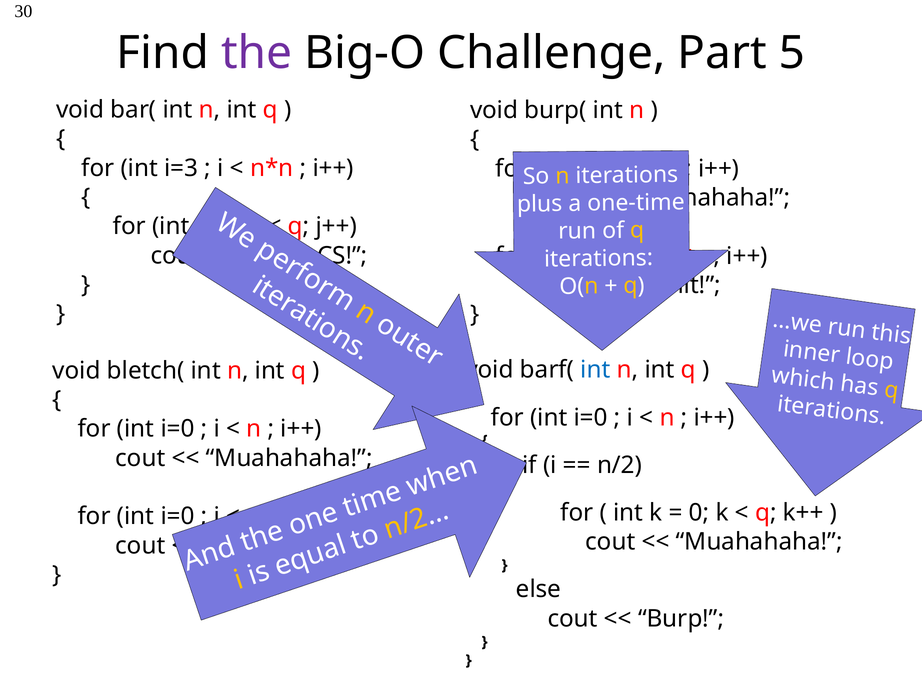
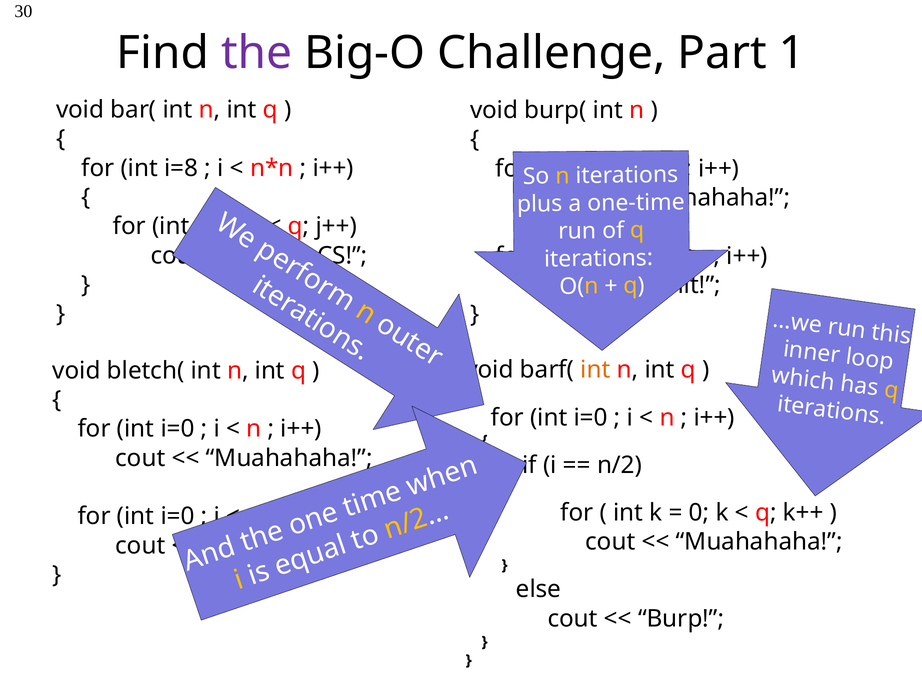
5: 5 -> 1
i=3: i=3 -> i=8
int at (596, 370) colour: blue -> orange
